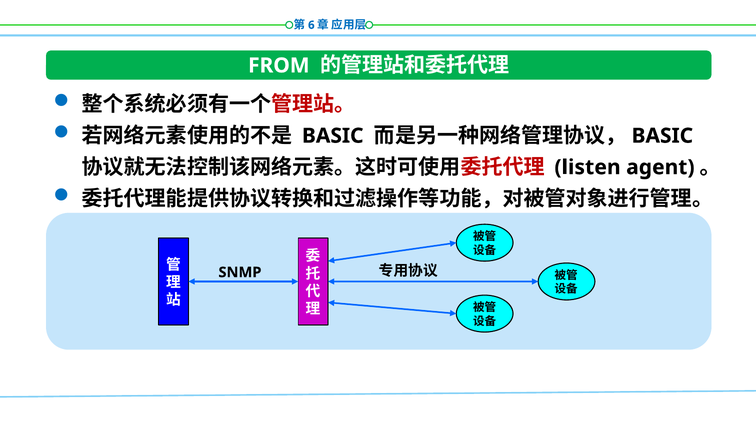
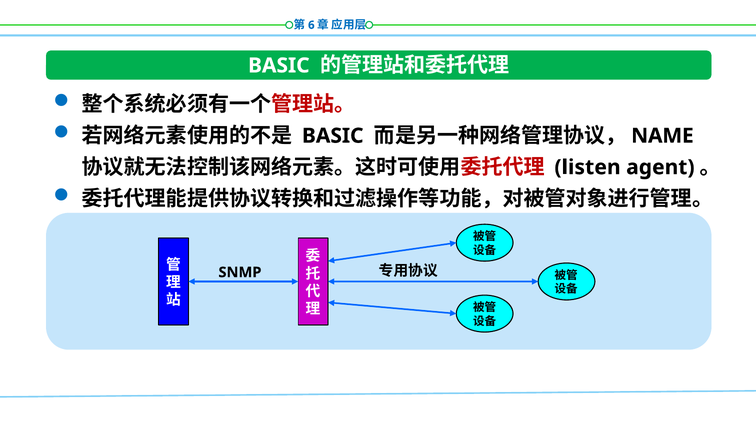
FROM at (279, 66): FROM -> BASIC
BASIC at (662, 136): BASIC -> NAME
